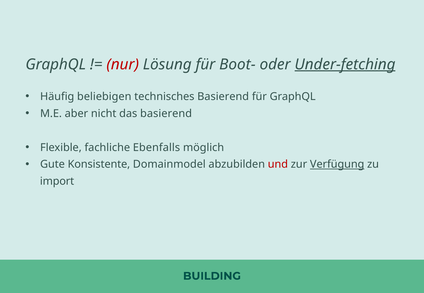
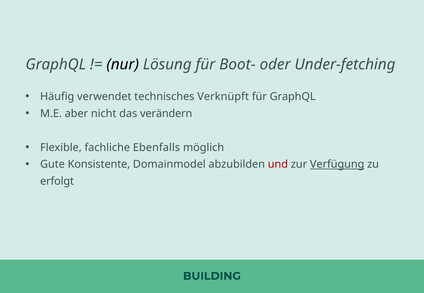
nur colour: red -> black
Under-fetching underline: present -> none
beliebigen: beliebigen -> verwendet
technisches Basierend: Basierend -> Verknüpft
das basierend: basierend -> verändern
import: import -> erfolgt
